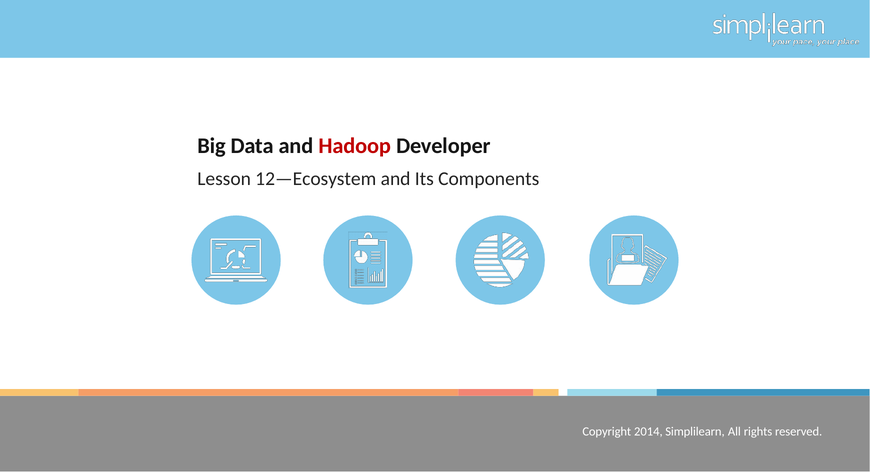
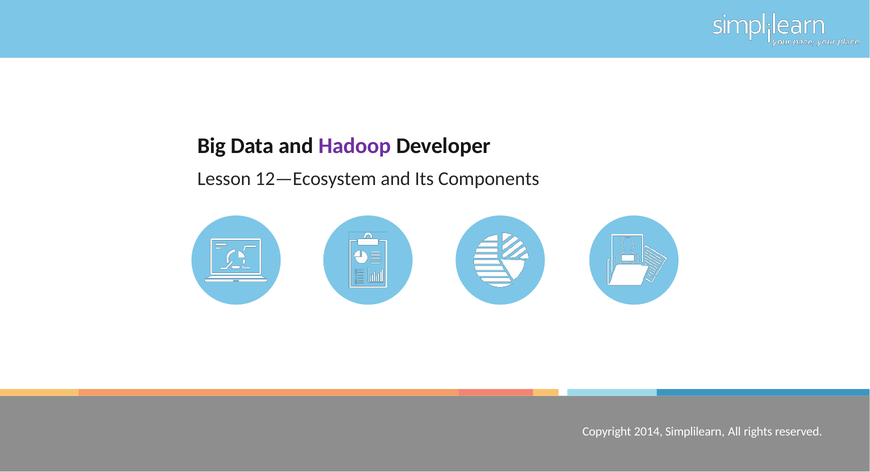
Hadoop colour: red -> purple
